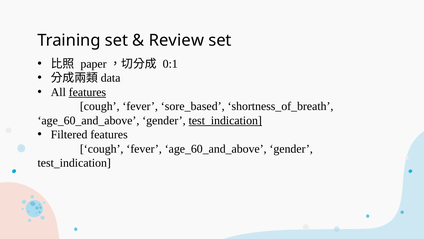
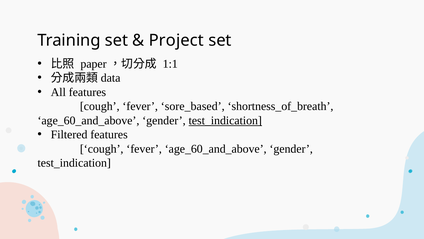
Review: Review -> Project
0:1: 0:1 -> 1:1
features at (87, 92) underline: present -> none
